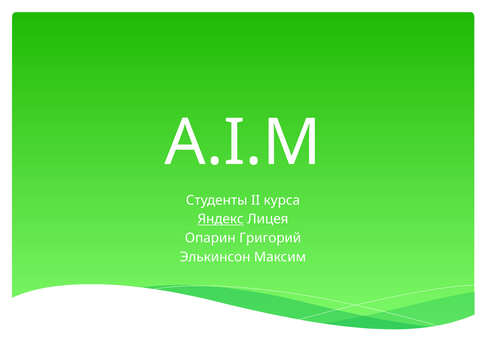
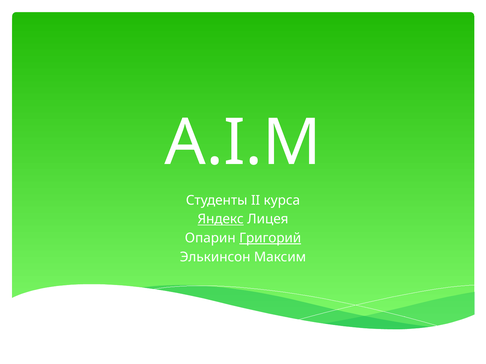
Григорий underline: none -> present
